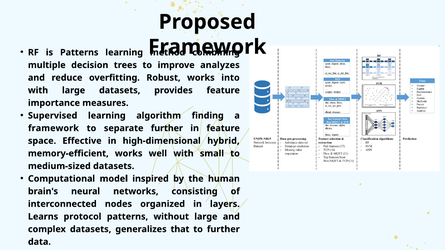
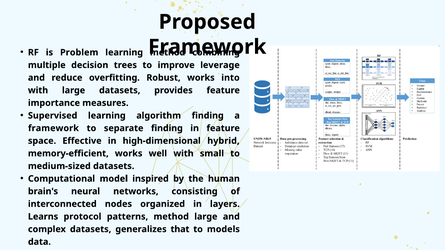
is Patterns: Patterns -> Problem
analyzes: analyzes -> leverage
separate further: further -> finding
patterns without: without -> method
to further: further -> models
